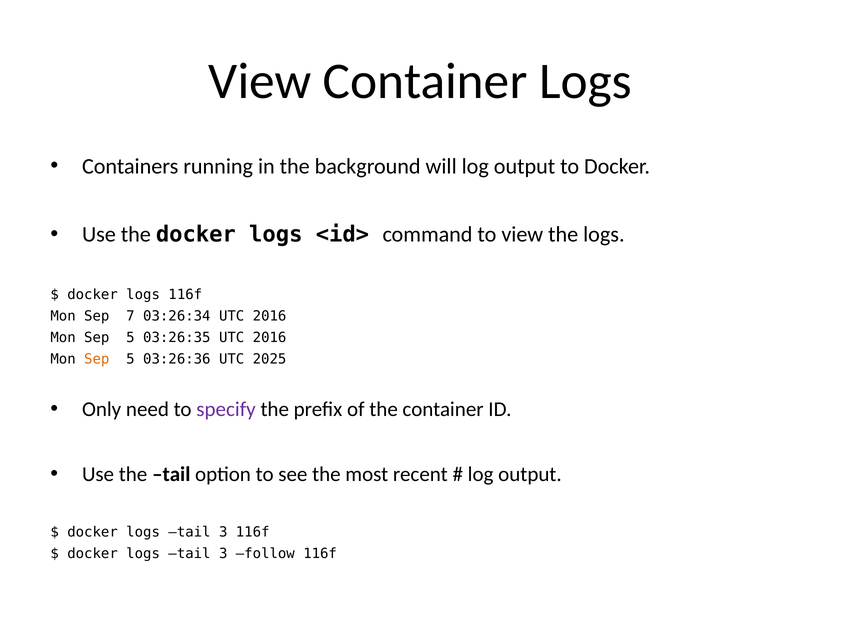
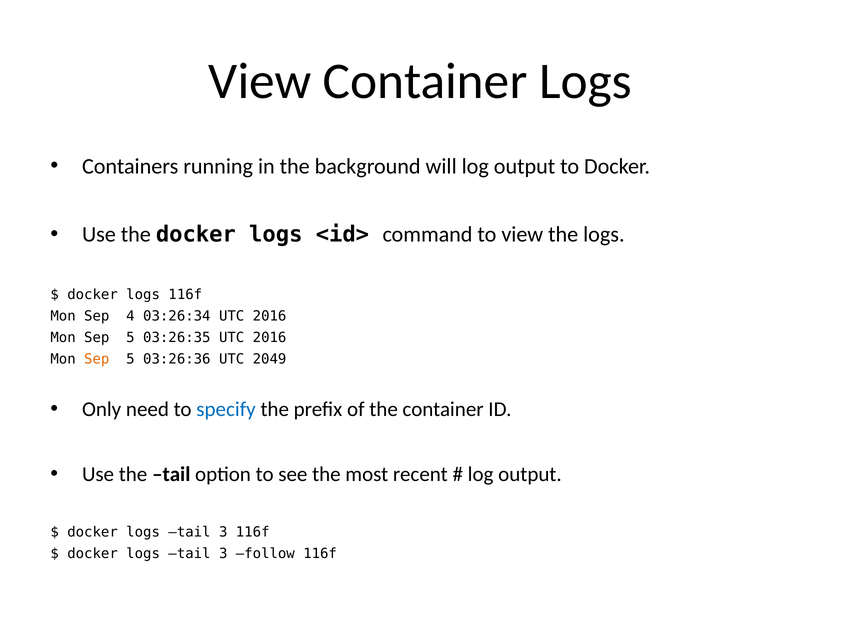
7: 7 -> 4
2025: 2025 -> 2049
specify colour: purple -> blue
